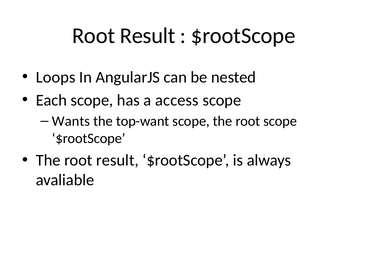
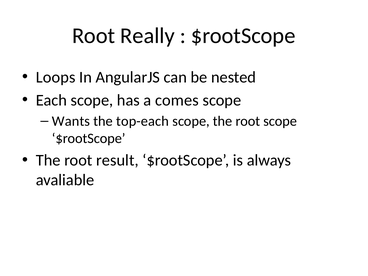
Result at (148, 36): Result -> Really
access: access -> comes
top-want: top-want -> top-each
